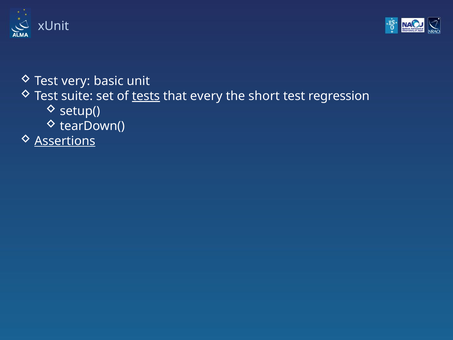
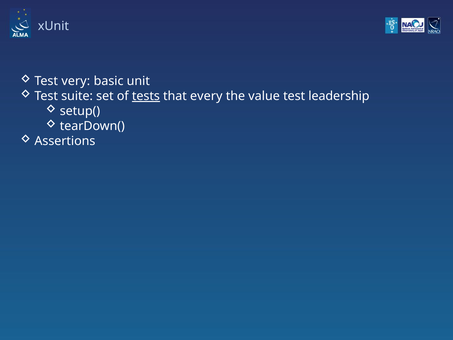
short: short -> value
regression: regression -> leadership
Assertions underline: present -> none
